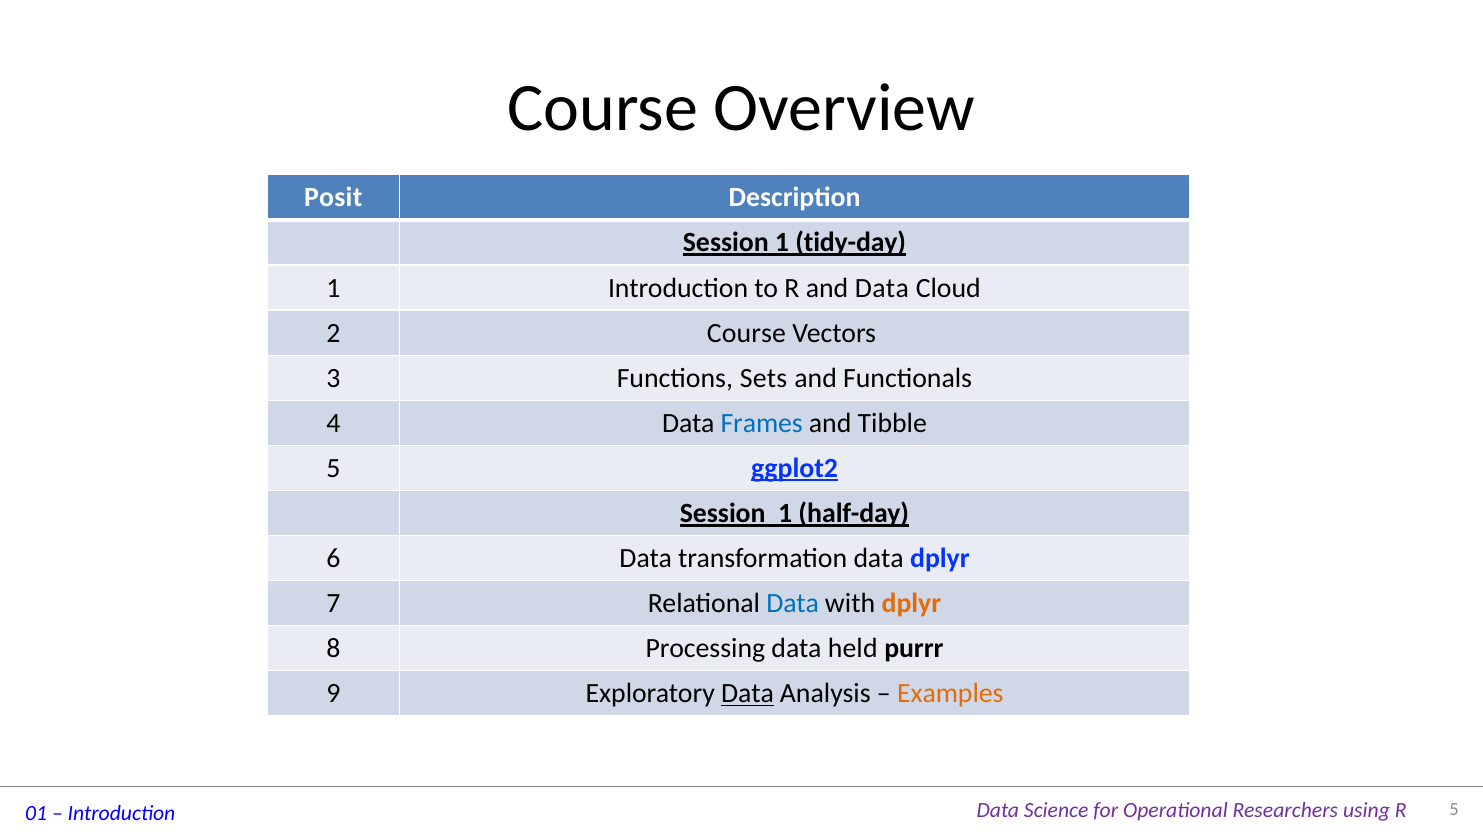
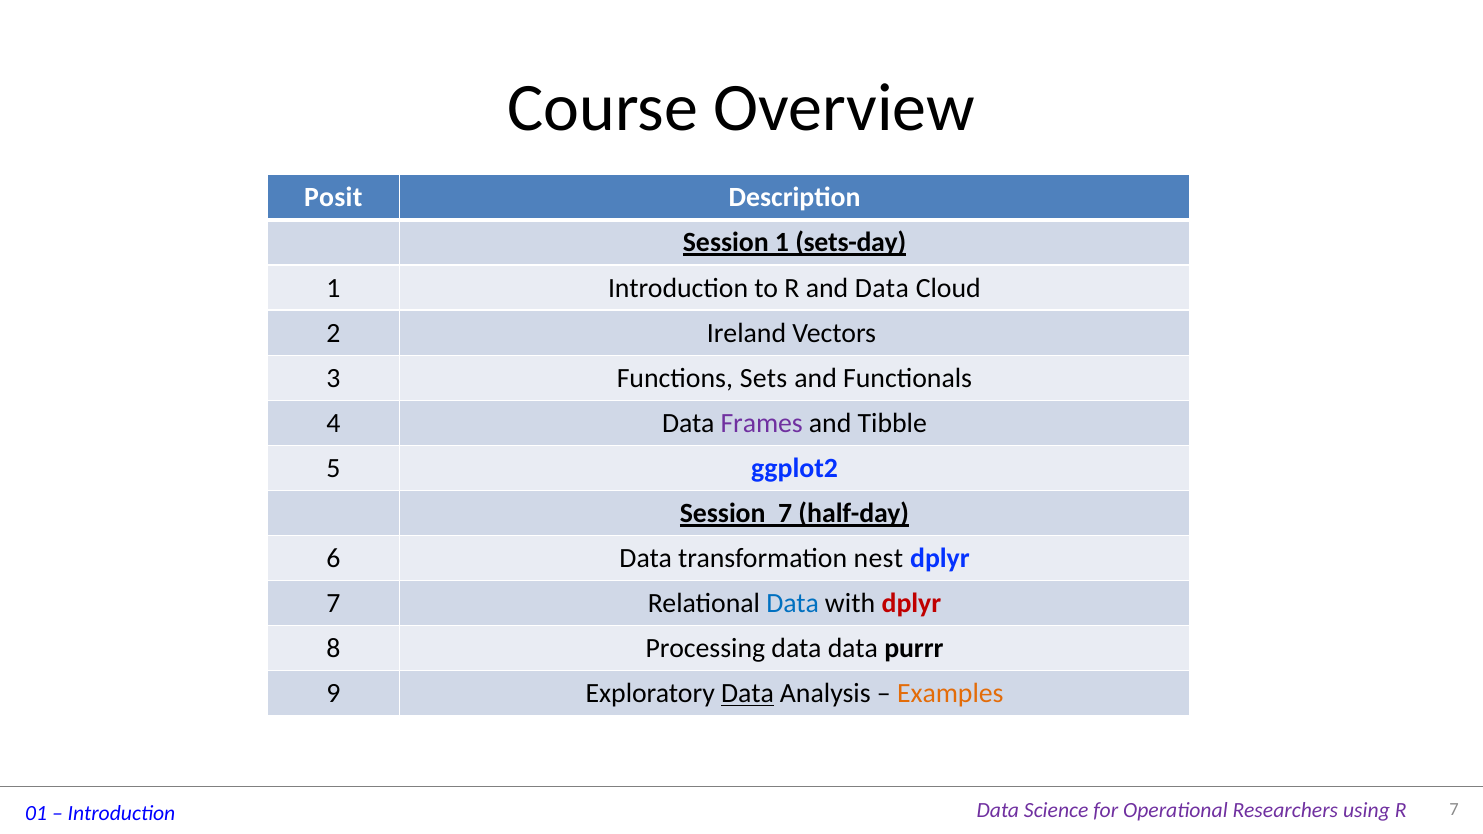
tidy-day: tidy-day -> sets-day
2 Course: Course -> Ireland
Frames colour: blue -> purple
ggplot2 underline: present -> none
1 at (785, 513): 1 -> 7
transformation data: data -> nest
dplyr at (911, 604) colour: orange -> red
data held: held -> data
R 5: 5 -> 7
